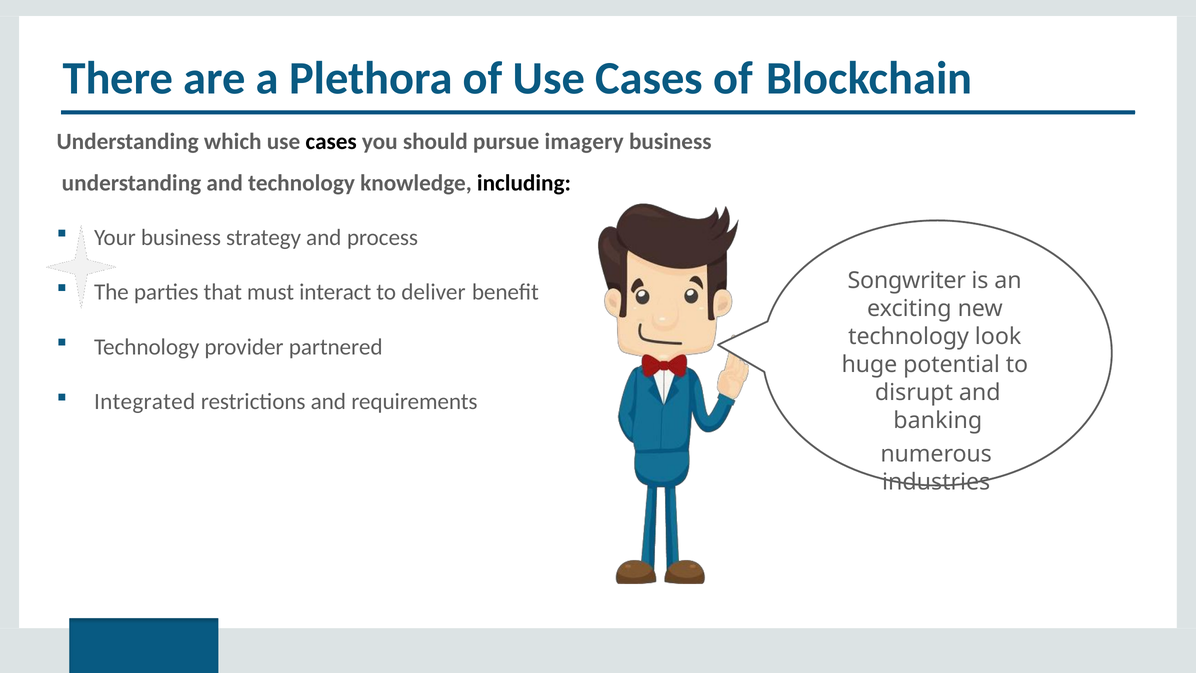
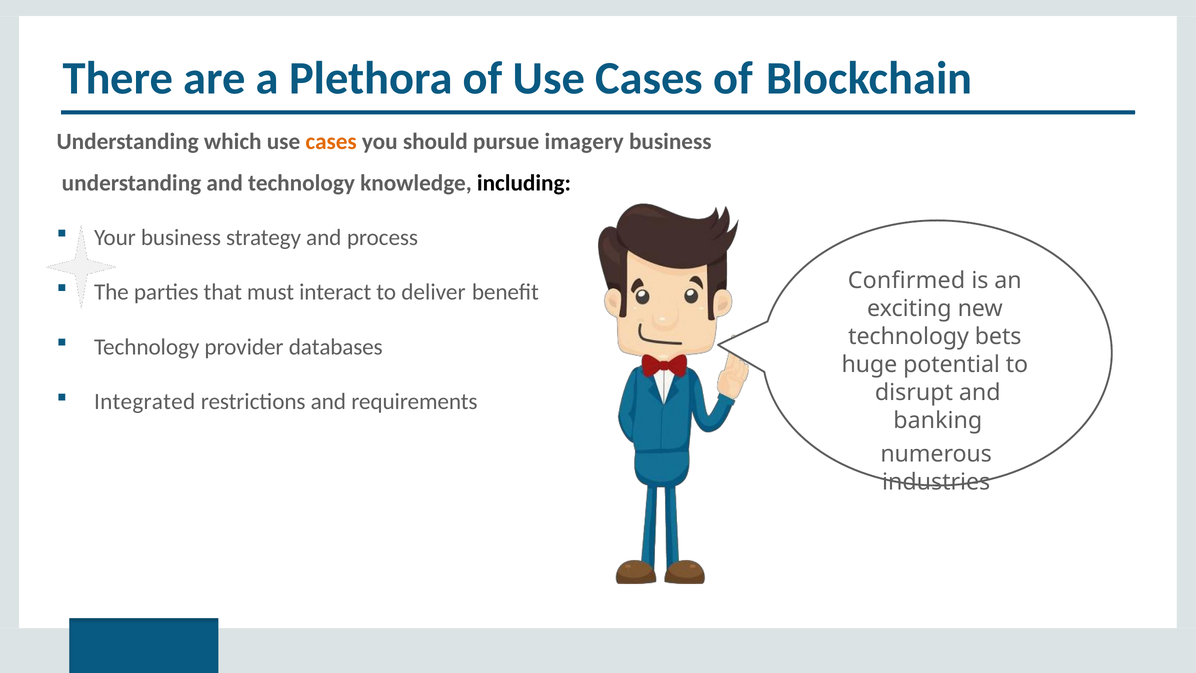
cases at (331, 141) colour: black -> orange
Songwriter: Songwriter -> Confirmed
look: look -> bets
partnered: partnered -> databases
